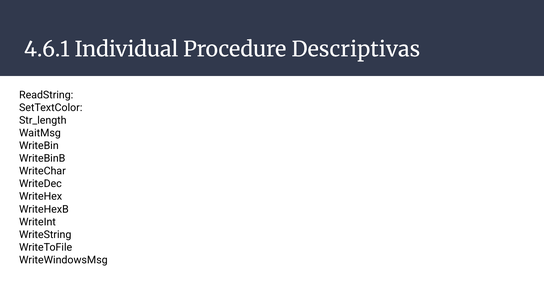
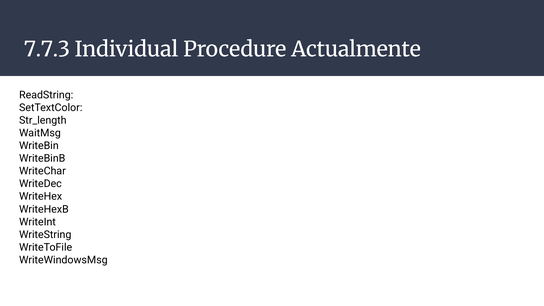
4.6.1: 4.6.1 -> 7.7.3
Descriptivas: Descriptivas -> Actualmente
